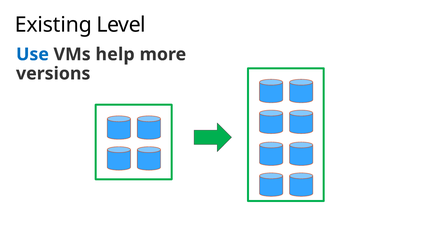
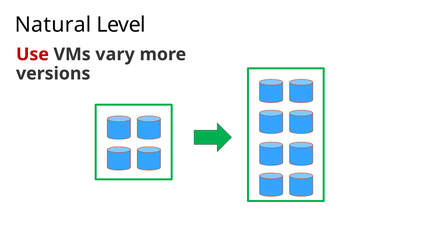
Existing: Existing -> Natural
Use colour: blue -> red
help: help -> vary
